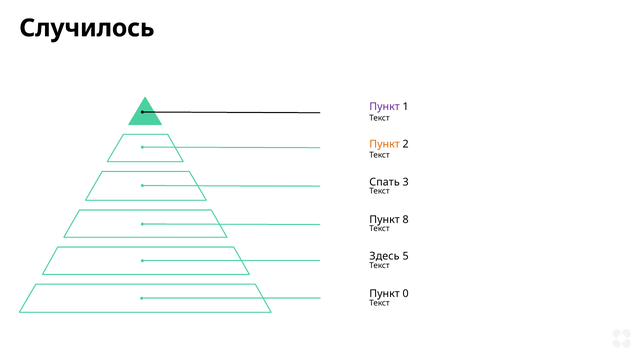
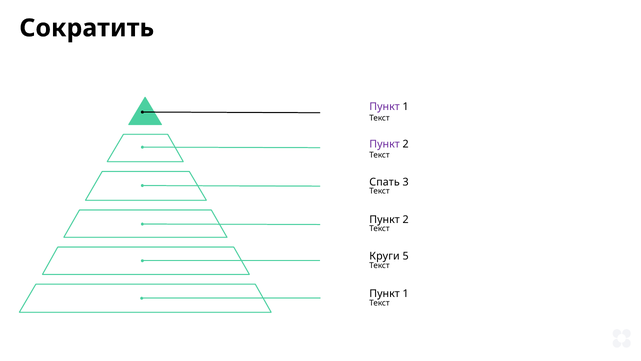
Случилось: Случилось -> Сократить
Пункт at (385, 144) colour: orange -> purple
8 at (406, 219): 8 -> 2
Здесь: Здесь -> Круги
0 at (406, 294): 0 -> 1
